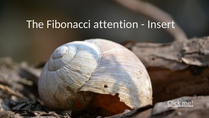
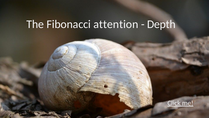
Insert: Insert -> Depth
